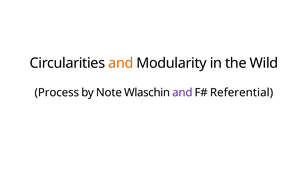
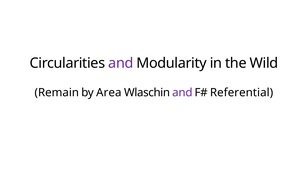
and at (121, 63) colour: orange -> purple
Process: Process -> Remain
Note: Note -> Area
